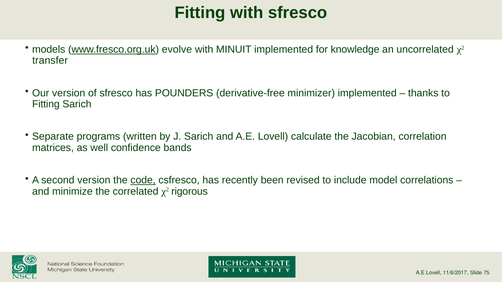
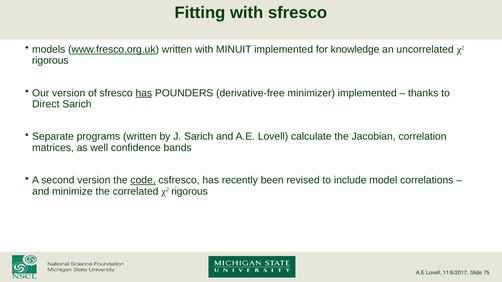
www.fresco.org.uk evolve: evolve -> written
transfer at (50, 61): transfer -> rigorous
has at (144, 93) underline: none -> present
Fitting at (46, 104): Fitting -> Direct
